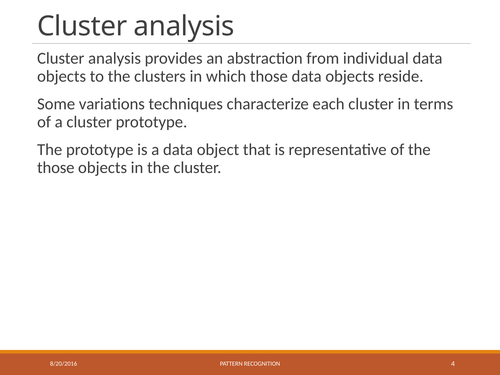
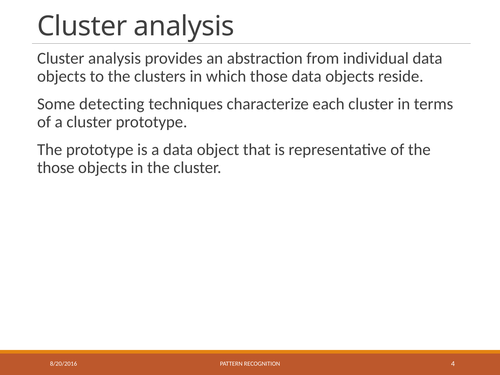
variations: variations -> detecting
